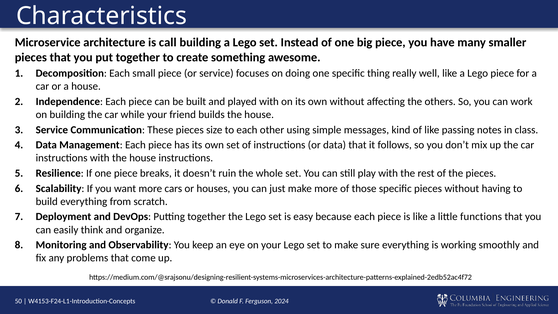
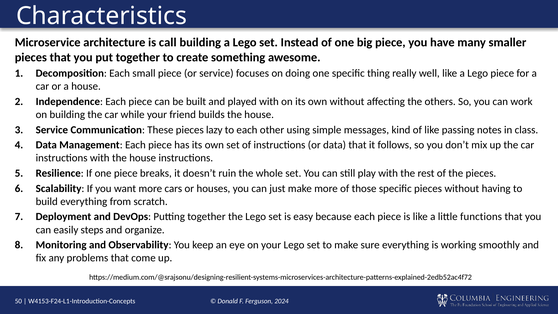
size: size -> lazy
think: think -> steps
